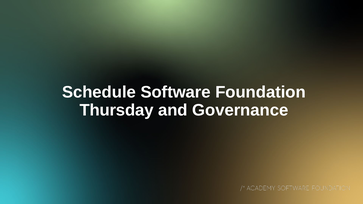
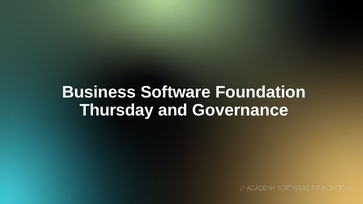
Schedule: Schedule -> Business
